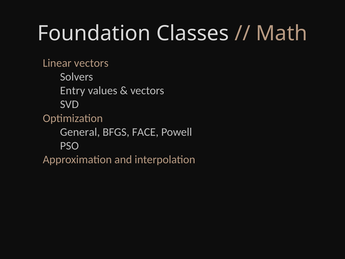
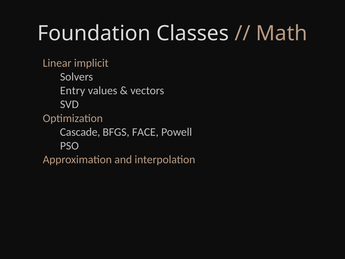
Linear vectors: vectors -> implicit
General: General -> Cascade
